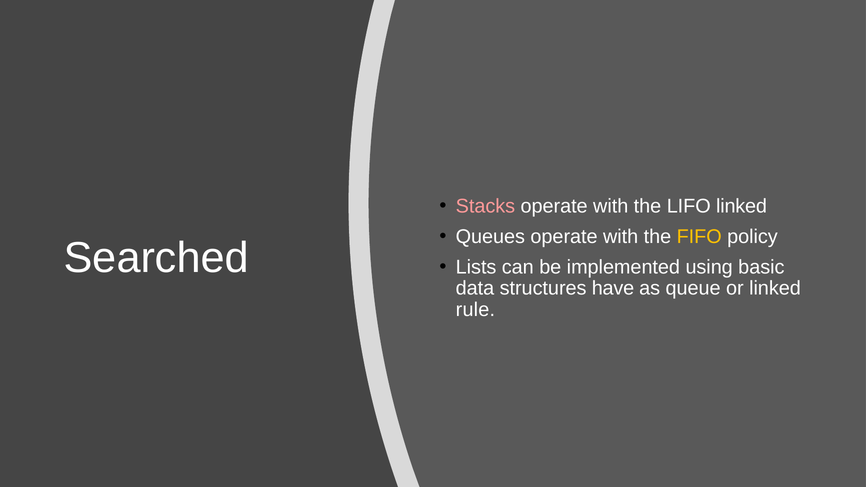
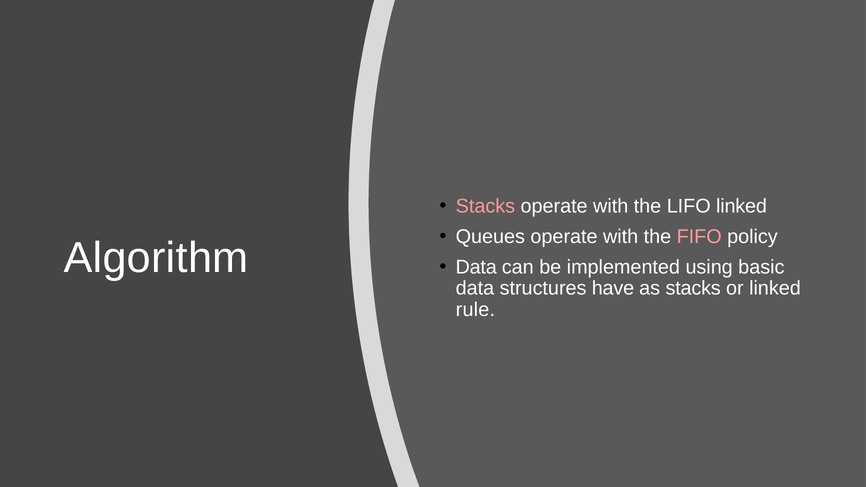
FIFO colour: yellow -> pink
Searched: Searched -> Algorithm
Lists at (476, 267): Lists -> Data
as queue: queue -> stacks
